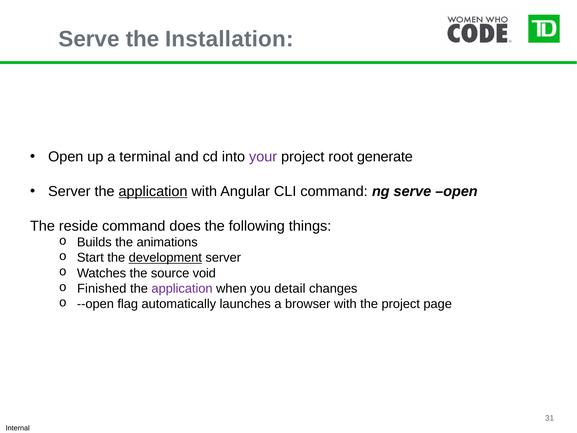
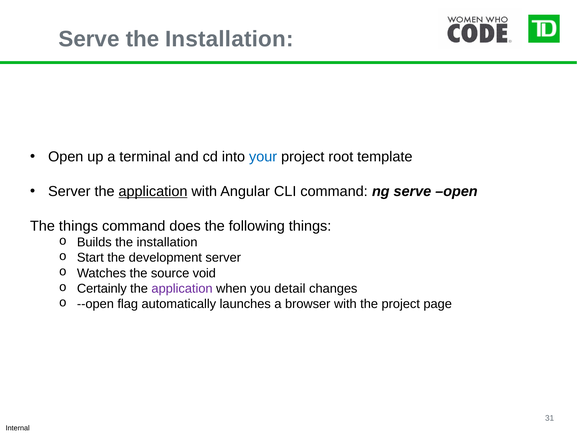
your colour: purple -> blue
generate: generate -> template
The reside: reside -> things
Builds the animations: animations -> installation
development underline: present -> none
Finished: Finished -> Certainly
